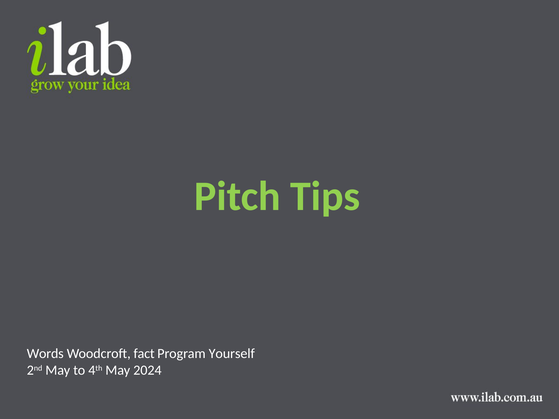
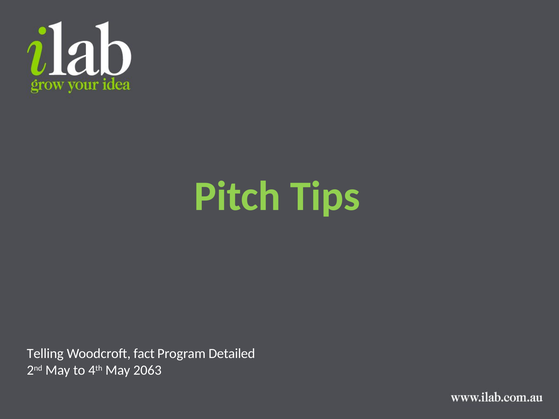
Words: Words -> Telling
Yourself: Yourself -> Detailed
2024: 2024 -> 2063
